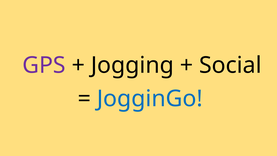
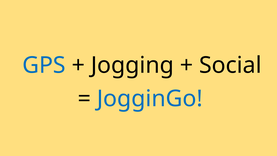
GPS colour: purple -> blue
